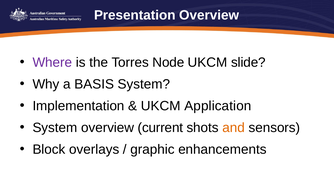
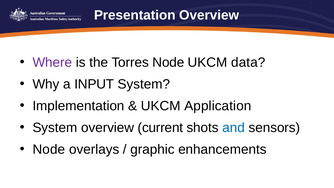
slide: slide -> data
BASIS: BASIS -> INPUT
and colour: orange -> blue
Block at (49, 149): Block -> Node
